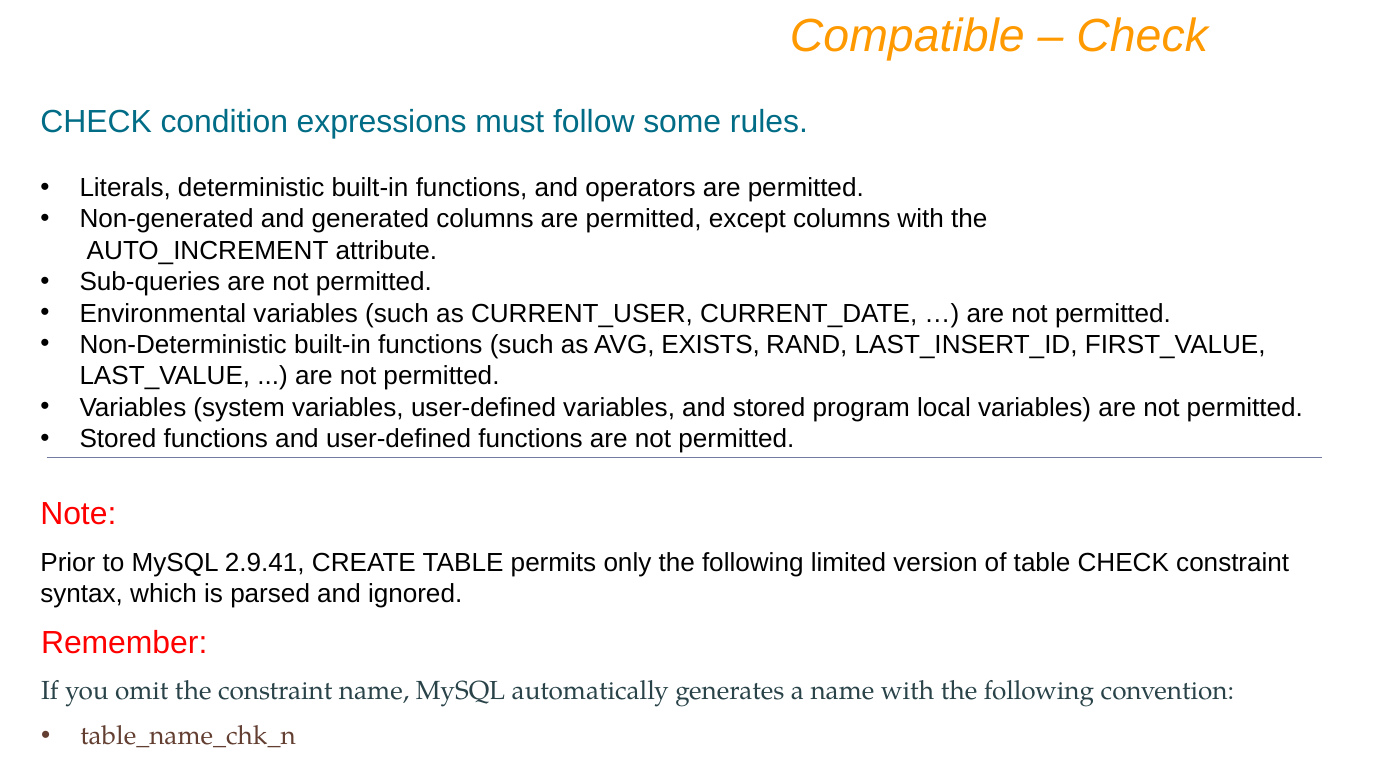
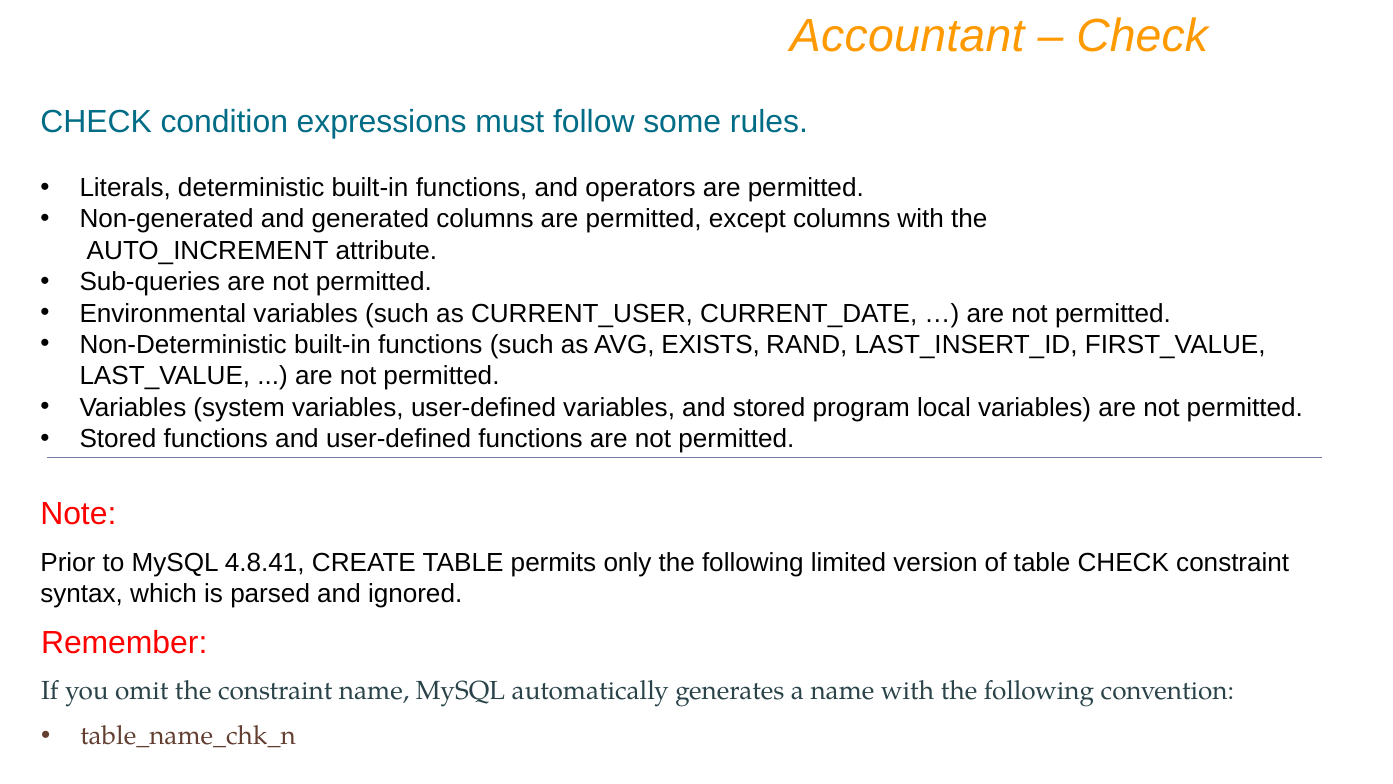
Compatible: Compatible -> Accountant
2.9.41: 2.9.41 -> 4.8.41
